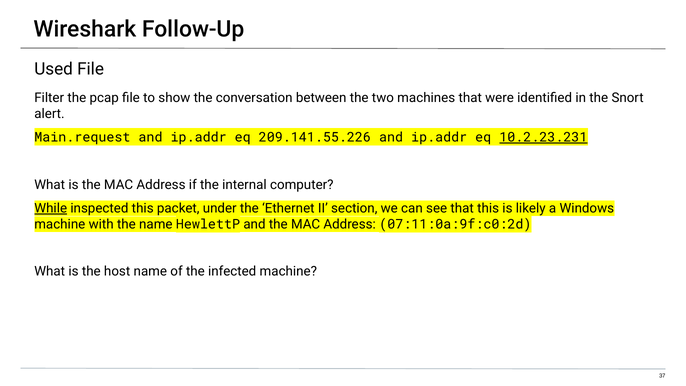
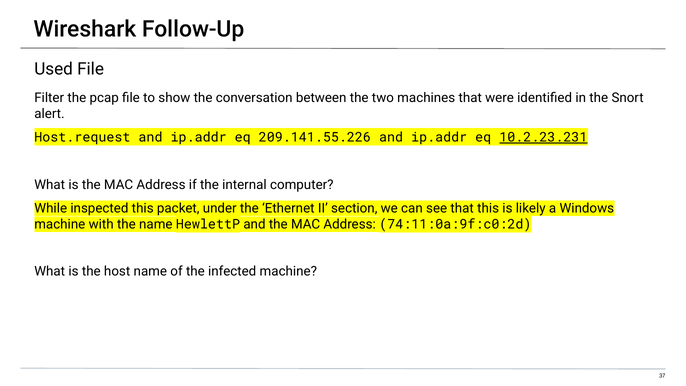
Main.request: Main.request -> Host.request
While underline: present -> none
07:11:0a:9f:c0:2d: 07:11:0a:9f:c0:2d -> 74:11:0a:9f:c0:2d
